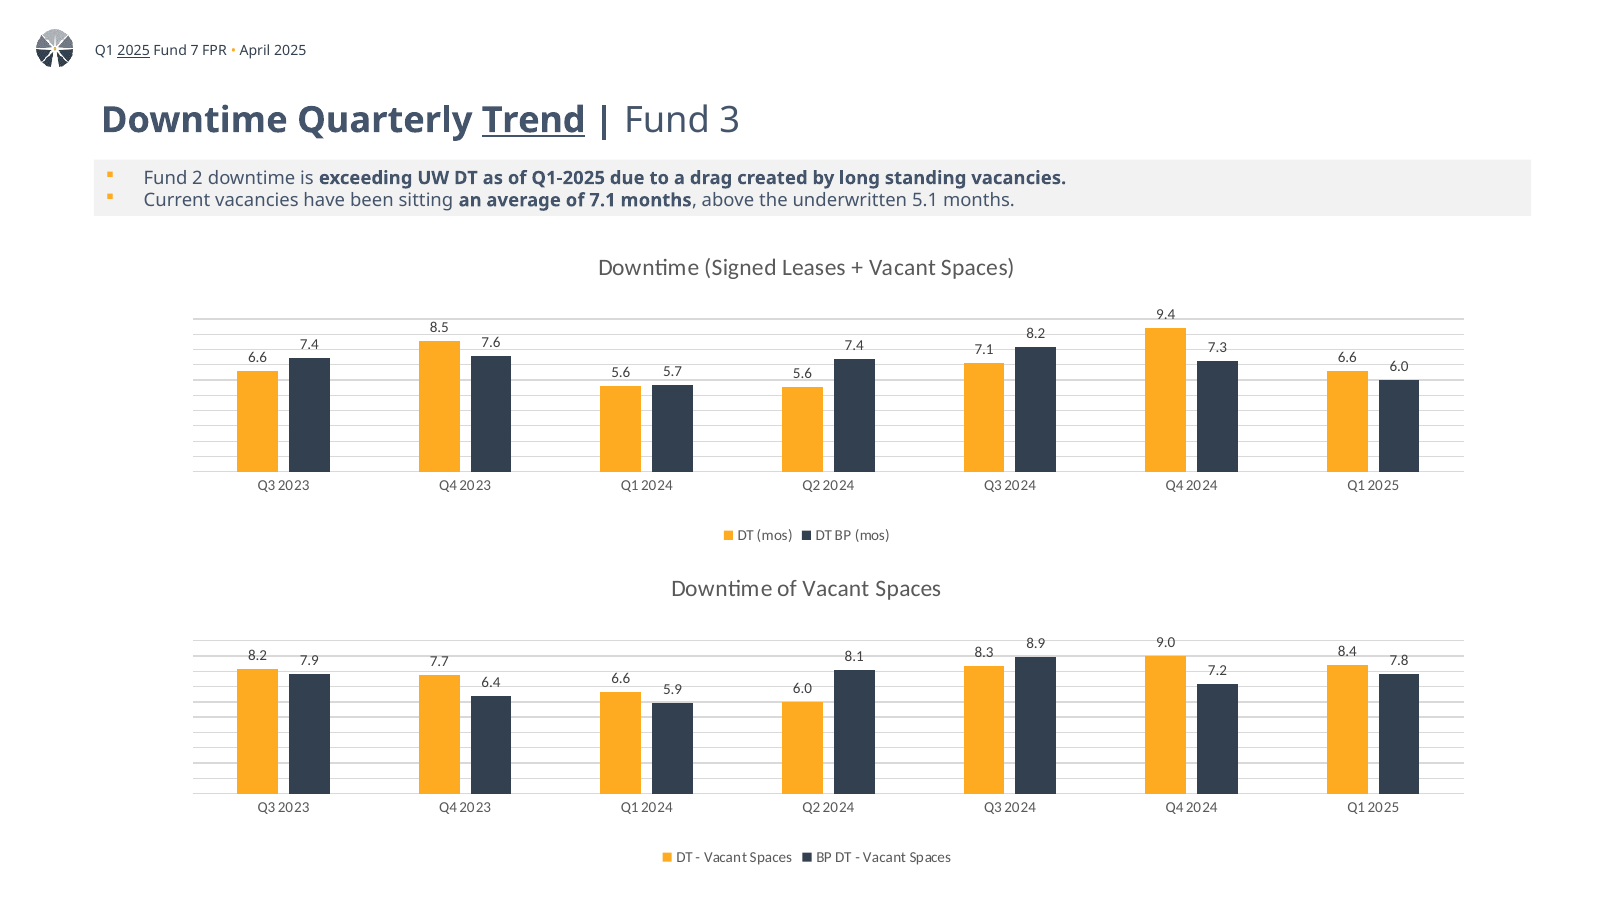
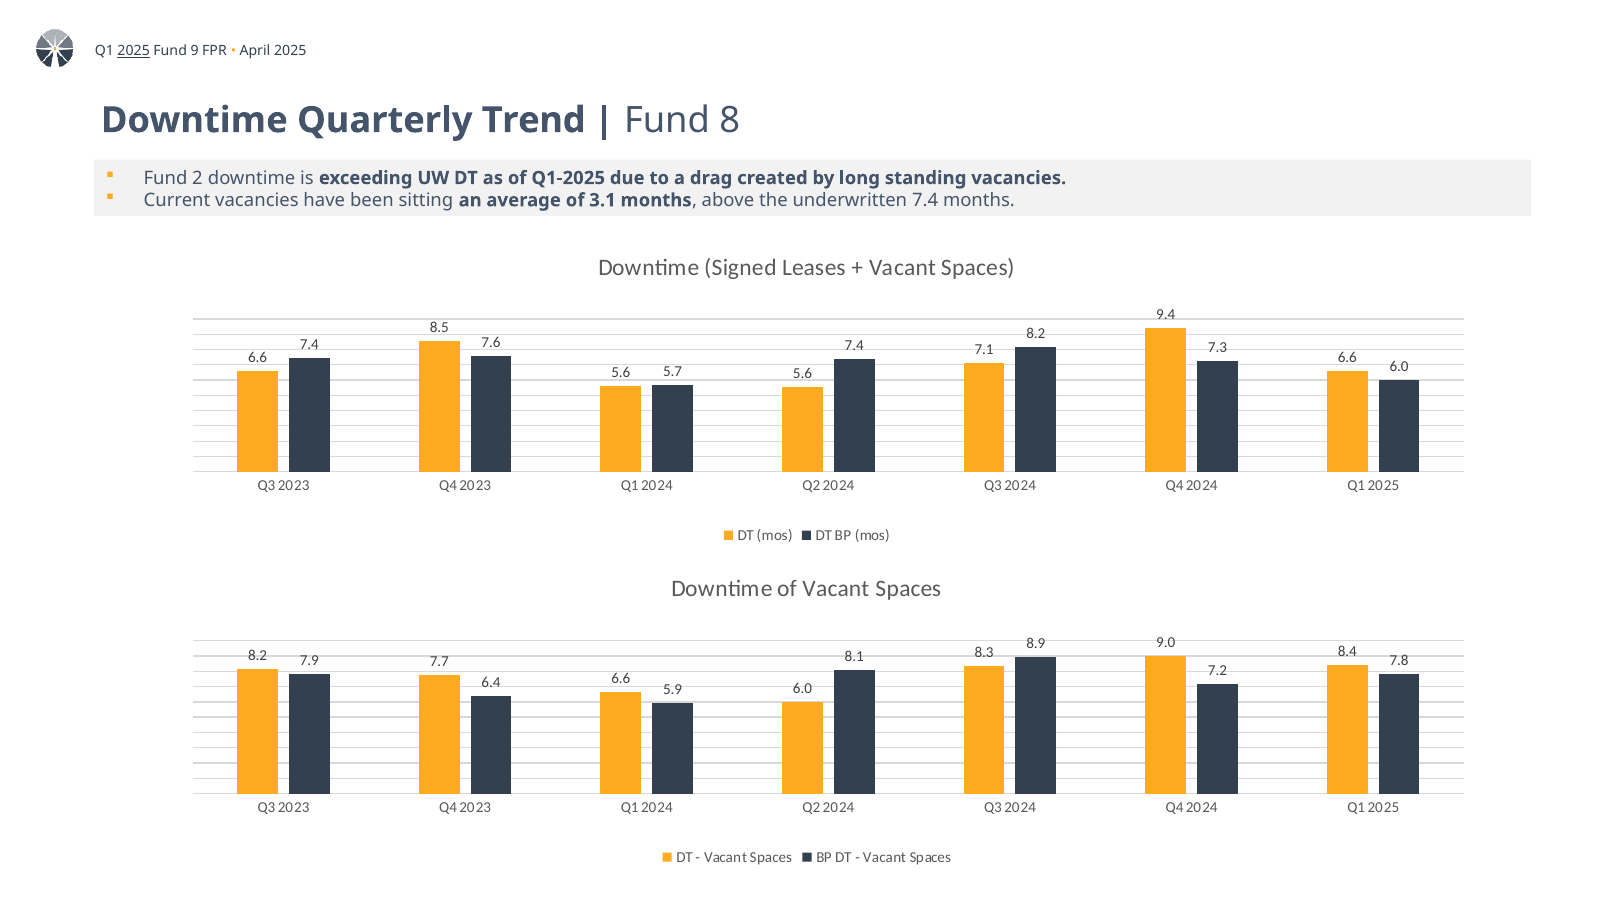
7: 7 -> 9
Trend underline: present -> none
3: 3 -> 8
of 7.1: 7.1 -> 3.1
underwritten 5.1: 5.1 -> 7.4
